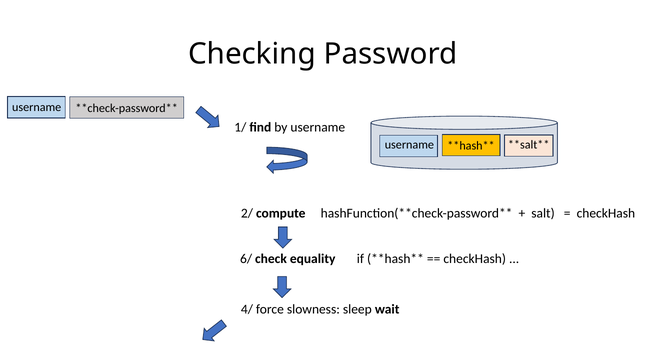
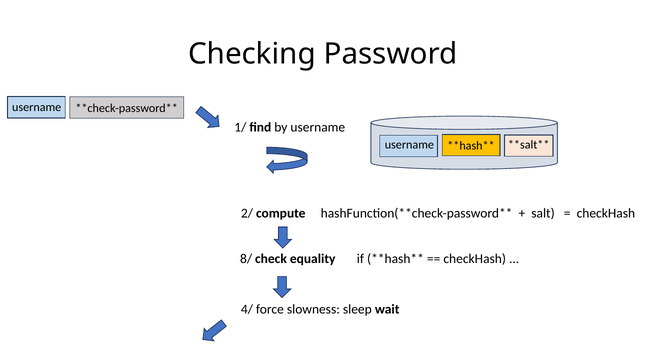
6/: 6/ -> 8/
